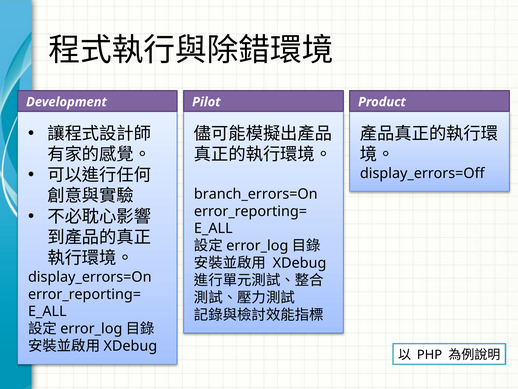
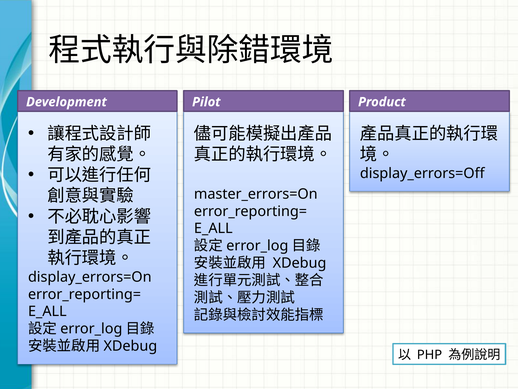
branch_errors=On: branch_errors=On -> master_errors=On
